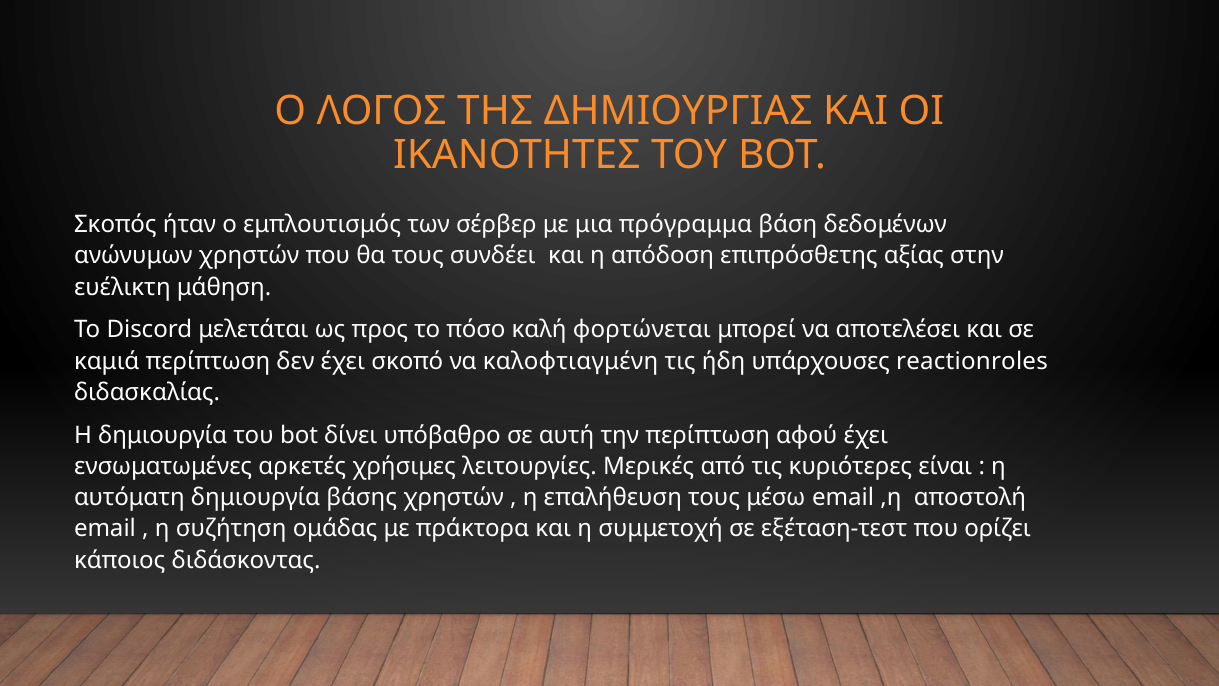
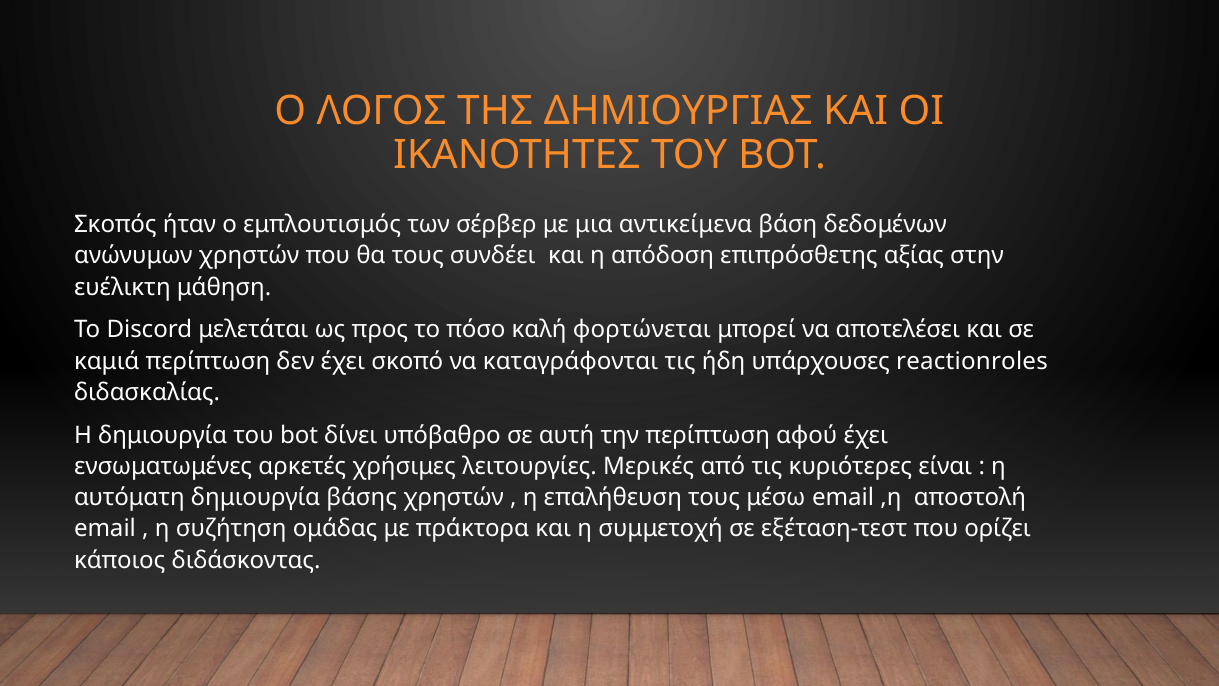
πρόγραμμα: πρόγραμμα -> αντικείμενα
καλοφτιαγμένη: καλοφτιαγμένη -> καταγράφονται
